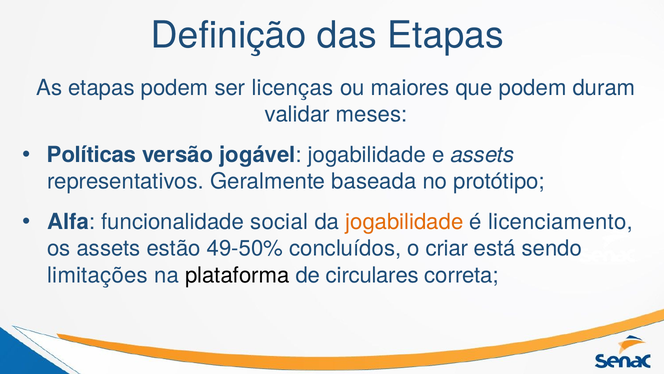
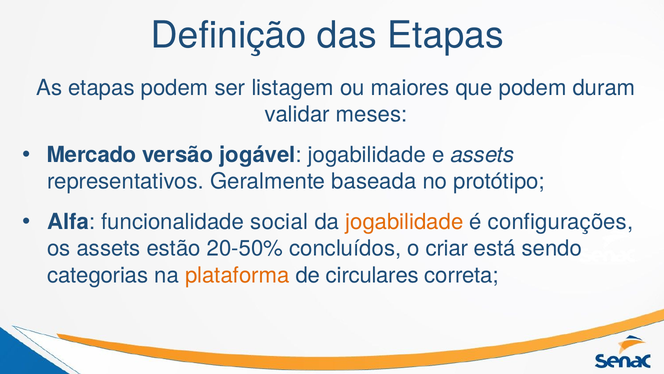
licenças: licenças -> listagem
Políticas: Políticas -> Mercado
licenciamento: licenciamento -> configurações
49-50%: 49-50% -> 20-50%
limitações: limitações -> categorias
plataforma colour: black -> orange
